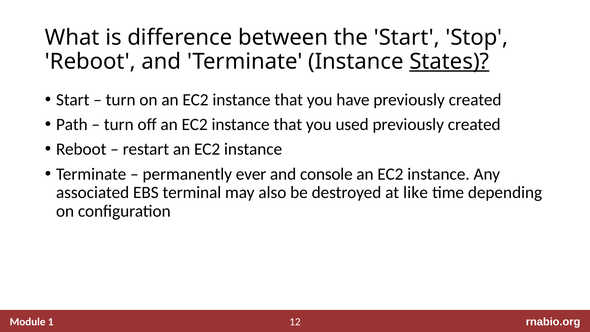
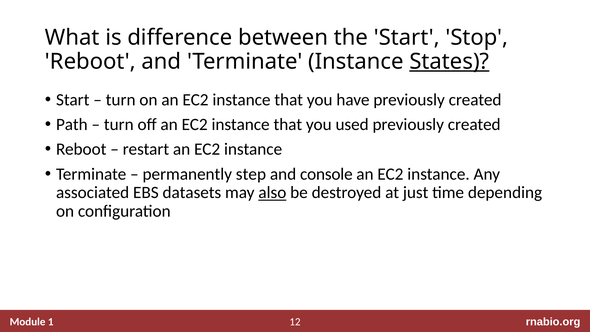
ever: ever -> step
terminal: terminal -> datasets
also underline: none -> present
like: like -> just
